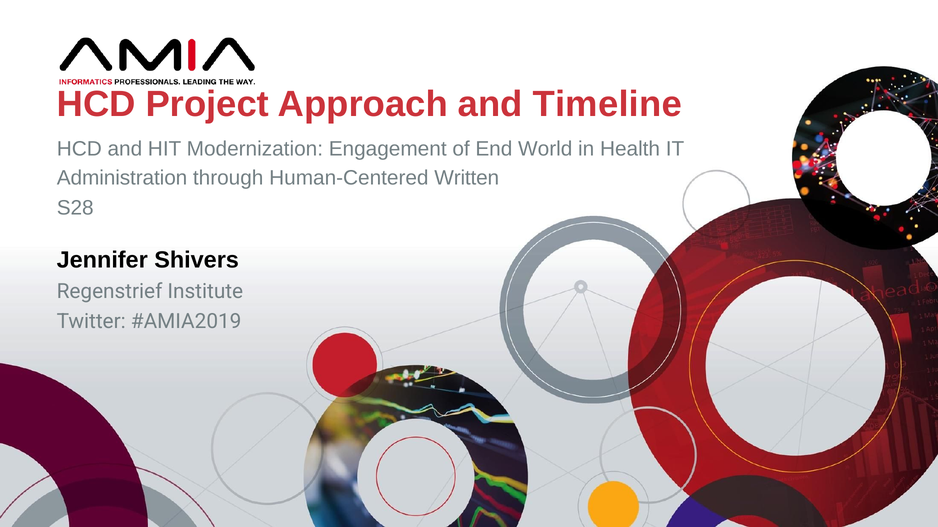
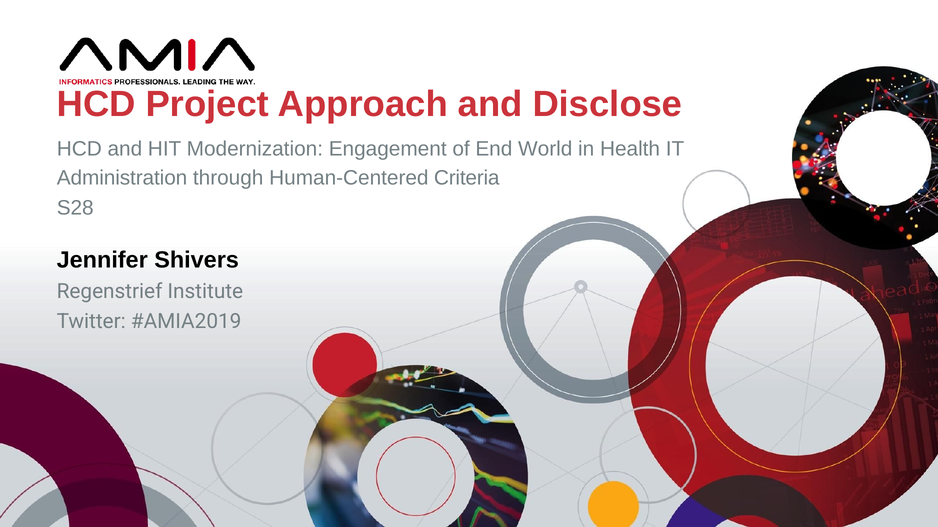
Timeline: Timeline -> Disclose
Written: Written -> Criteria
